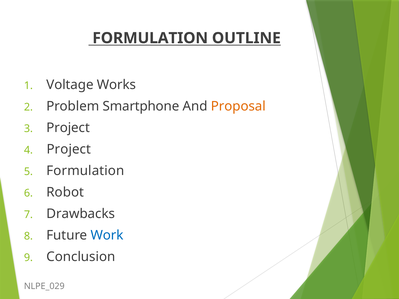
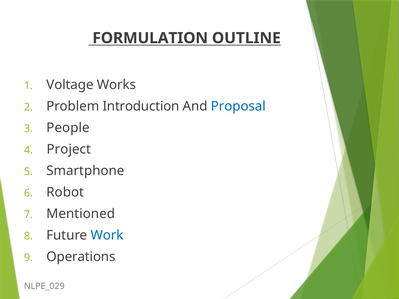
Smartphone: Smartphone -> Introduction
Proposal colour: orange -> blue
Project at (68, 128): Project -> People
Formulation at (85, 171): Formulation -> Smartphone
Drawbacks: Drawbacks -> Mentioned
Conclusion: Conclusion -> Operations
